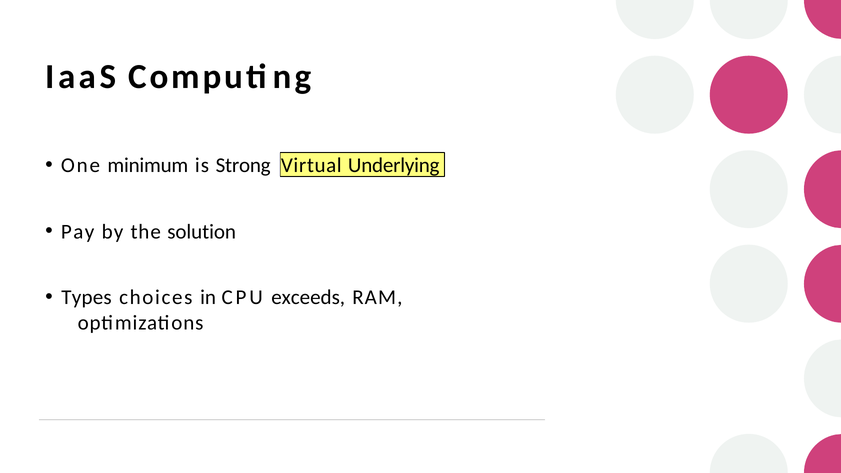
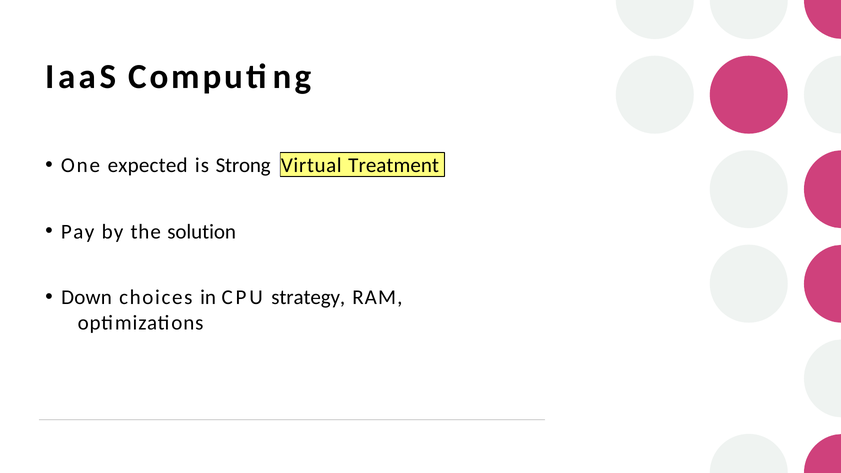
minimum: minimum -> expected
Underlying: Underlying -> Treatment
Types: Types -> Down
exceeds: exceeds -> strategy
